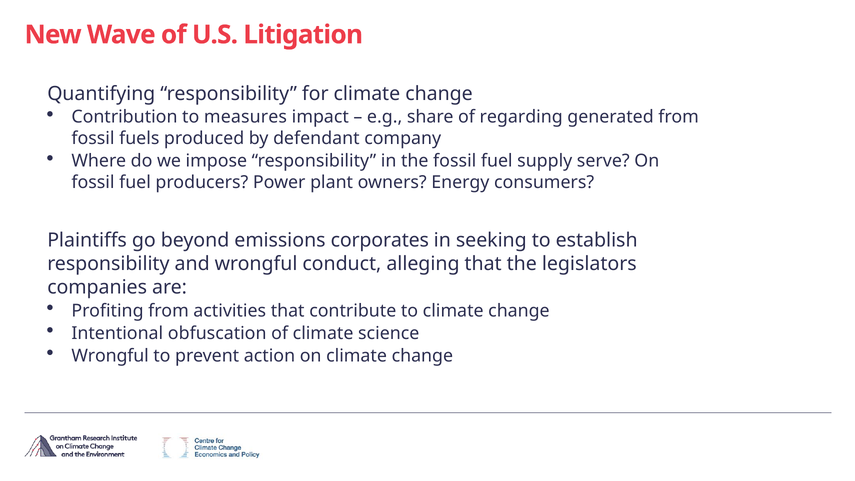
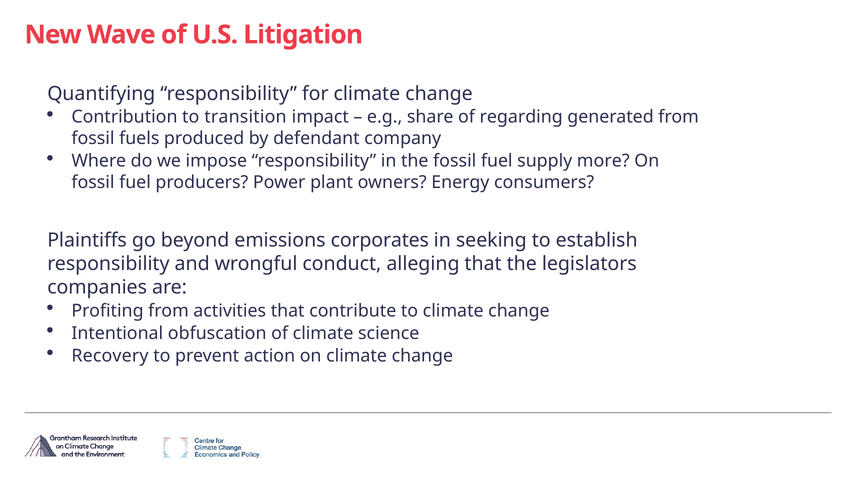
measures: measures -> transition
serve: serve -> more
Wrongful at (110, 356): Wrongful -> Recovery
